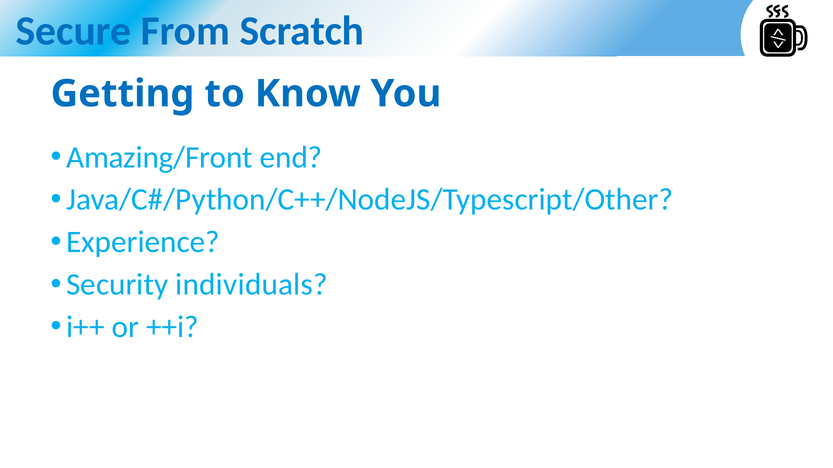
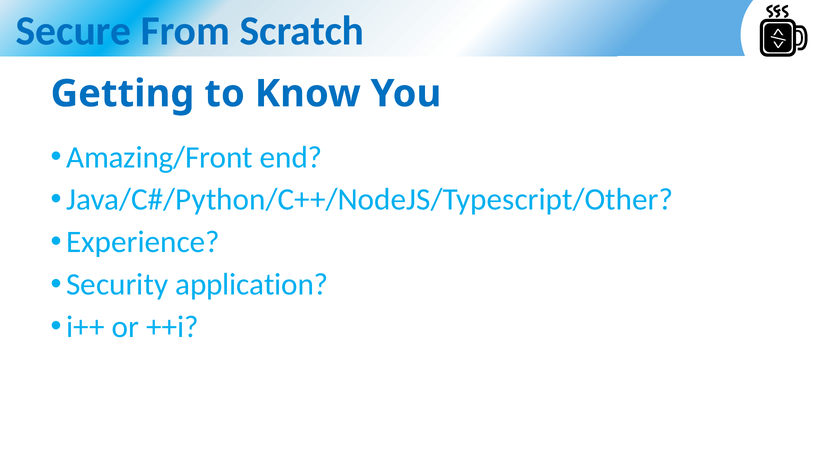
individuals: individuals -> application
